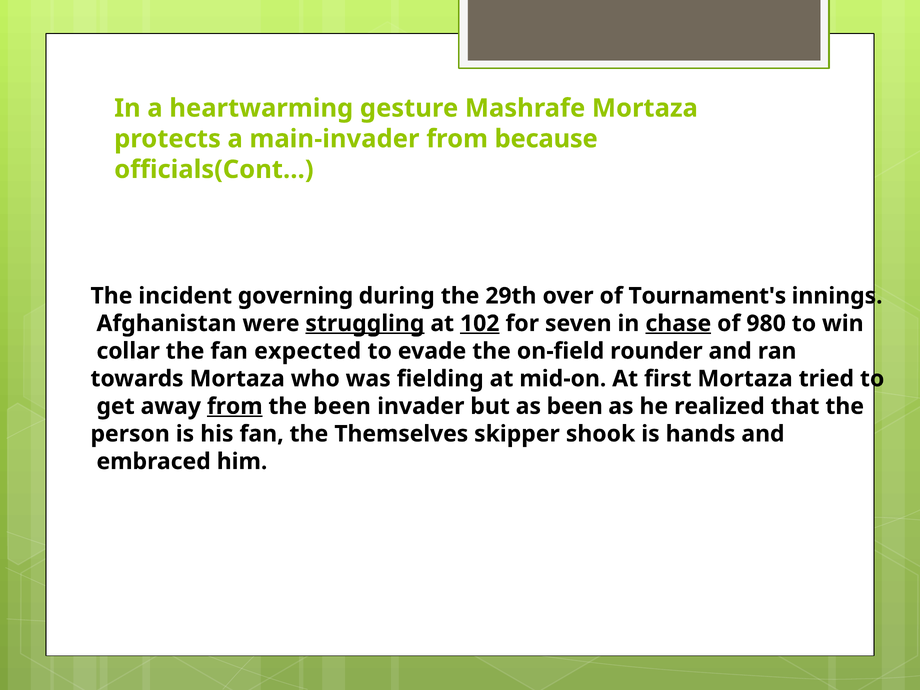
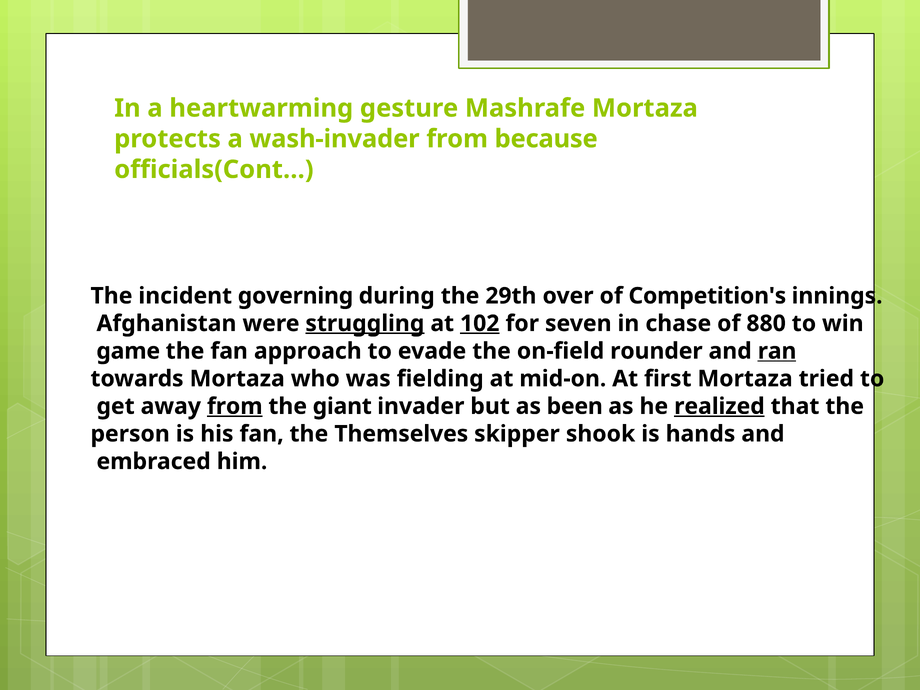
main-invader: main-invader -> wash-invader
Tournament's: Tournament's -> Competition's
chase underline: present -> none
980: 980 -> 880
collar: collar -> game
expected: expected -> approach
ran underline: none -> present
the been: been -> giant
realized underline: none -> present
